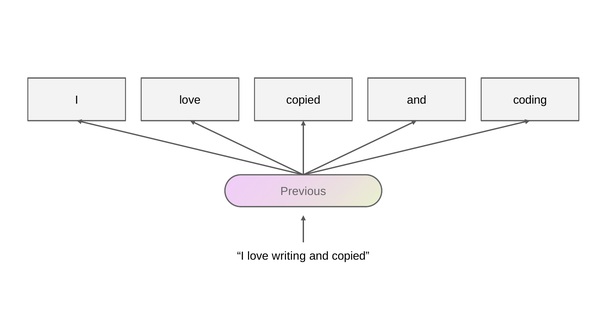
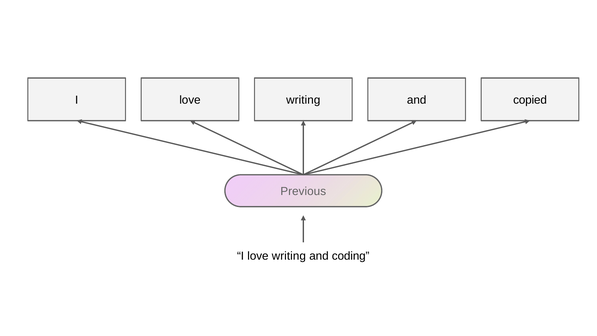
copied at (303, 100): copied -> writing
coding: coding -> copied
and copied: copied -> coding
